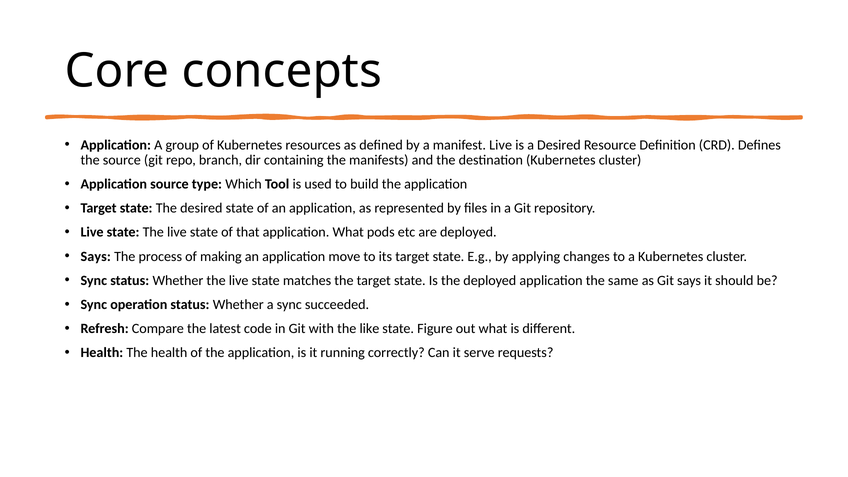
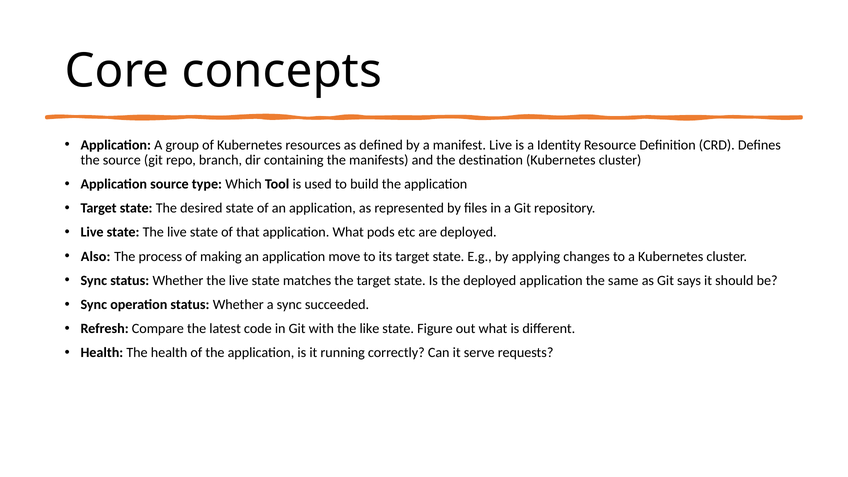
a Desired: Desired -> Identity
Says at (96, 256): Says -> Also
